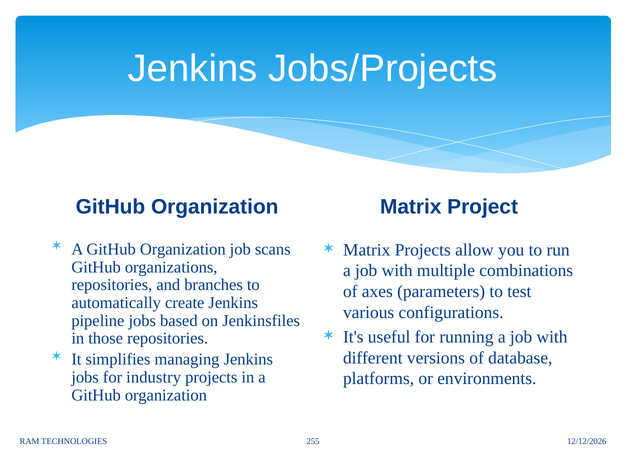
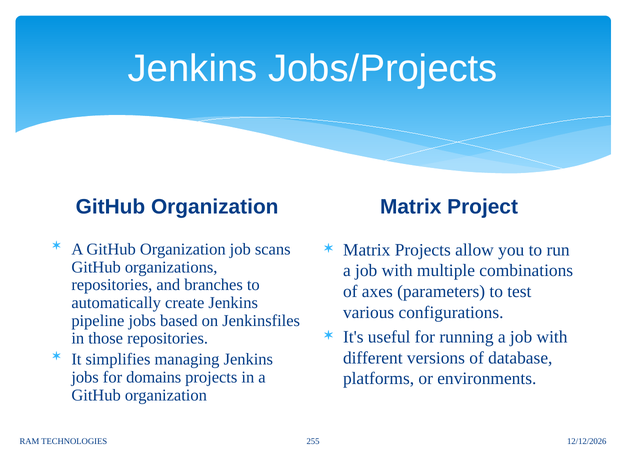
industry: industry -> domains
